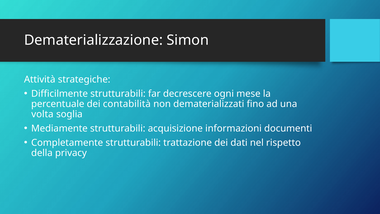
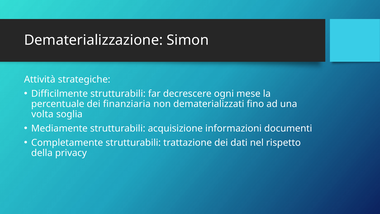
contabilità: contabilità -> finanziaria
